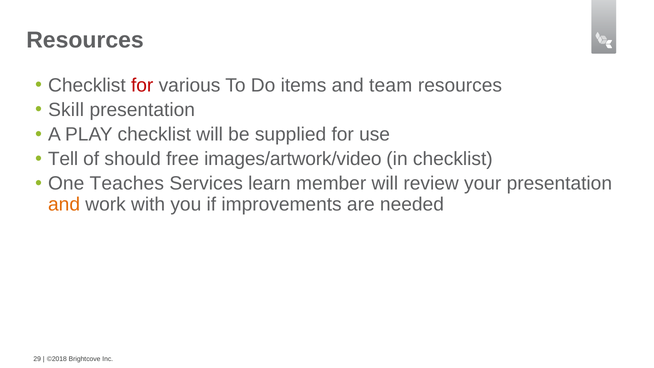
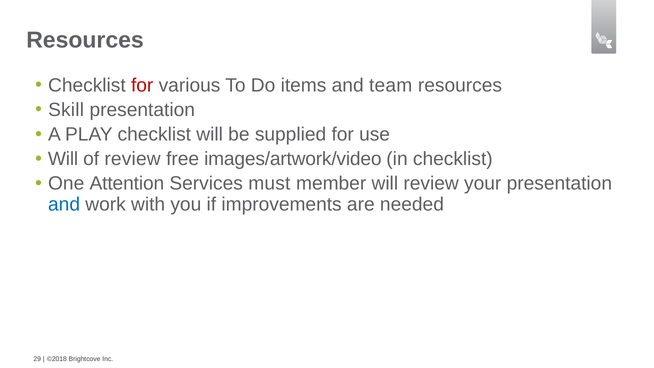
Tell at (63, 159): Tell -> Will
of should: should -> review
Teaches: Teaches -> Attention
learn: learn -> must
and at (64, 204) colour: orange -> blue
